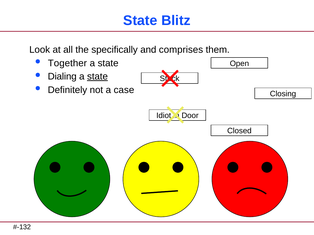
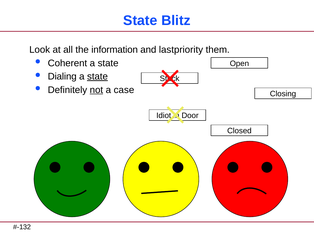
specifically: specifically -> information
comprises: comprises -> lastpriority
Together: Together -> Coherent
not underline: none -> present
